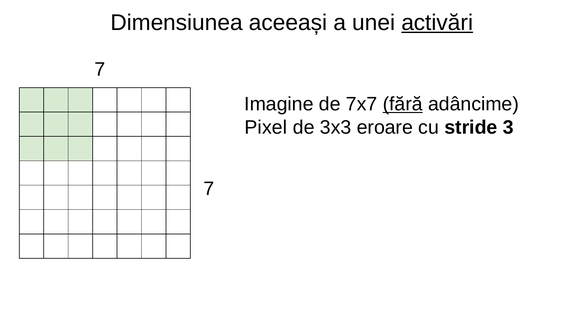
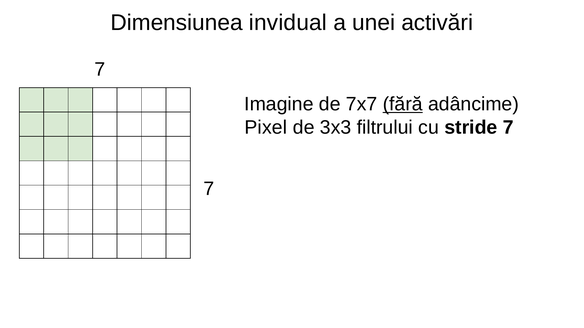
aceeași: aceeași -> invidual
activări underline: present -> none
eroare: eroare -> filtrului
stride 3: 3 -> 7
